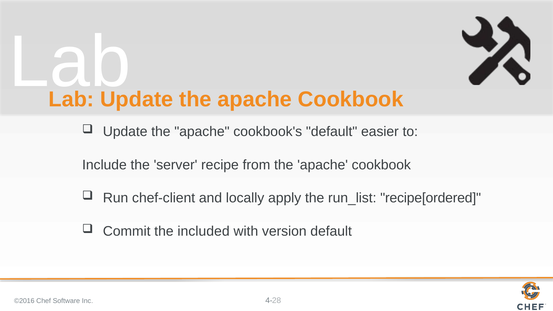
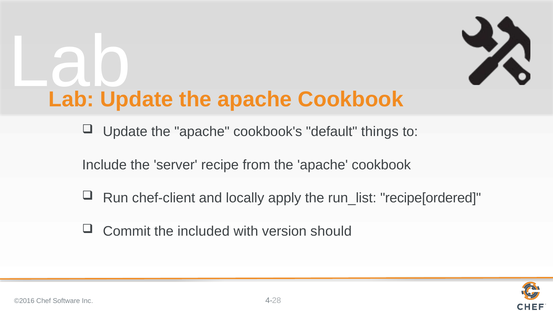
easier: easier -> things
version default: default -> should
